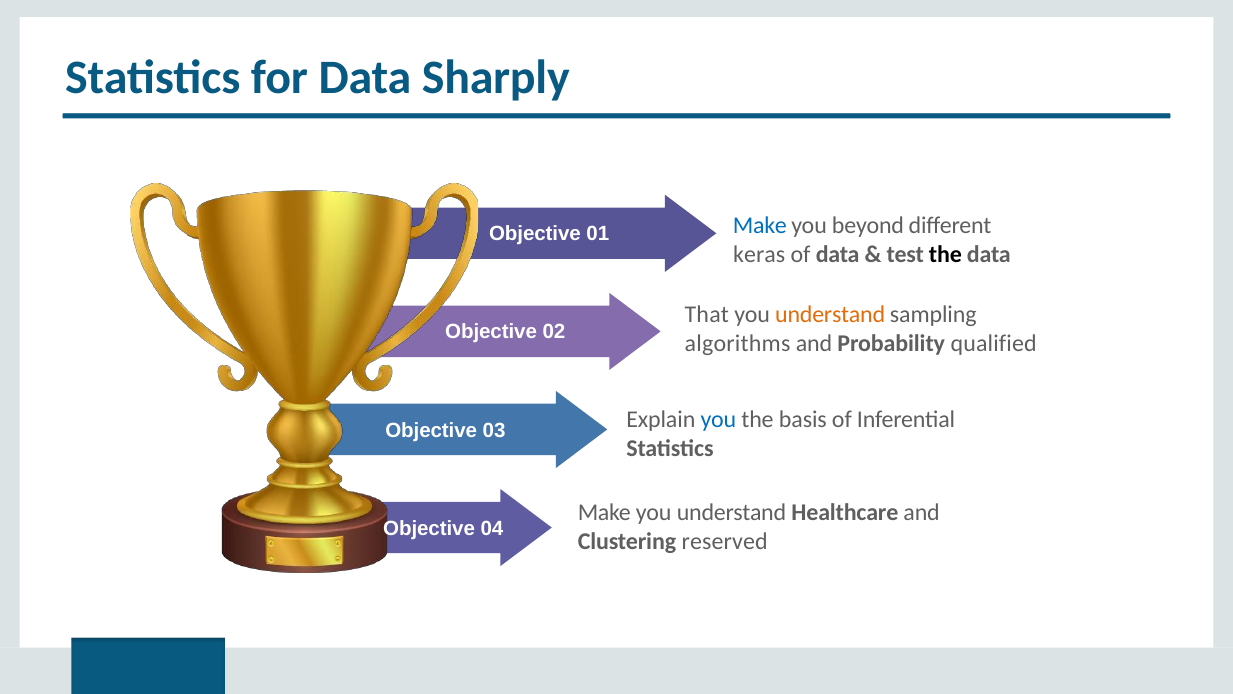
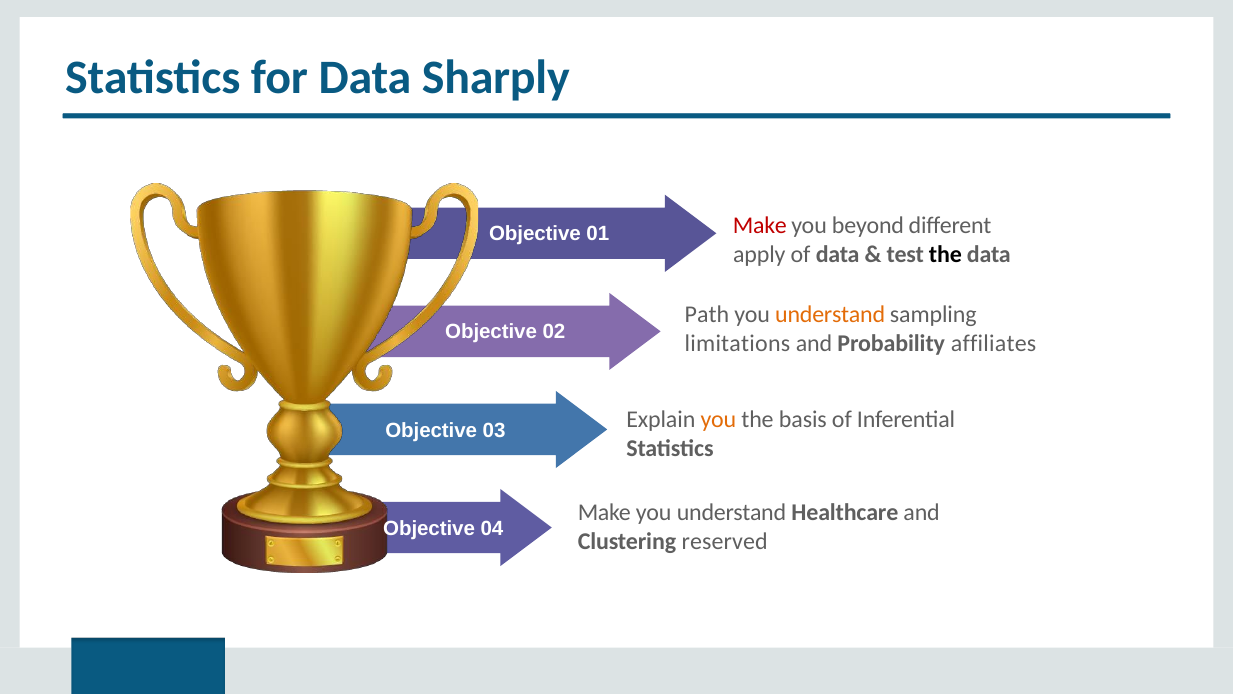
Make at (760, 225) colour: blue -> red
keras: keras -> apply
That: That -> Path
algorithms: algorithms -> limitations
qualified: qualified -> affiliates
you at (718, 420) colour: blue -> orange
